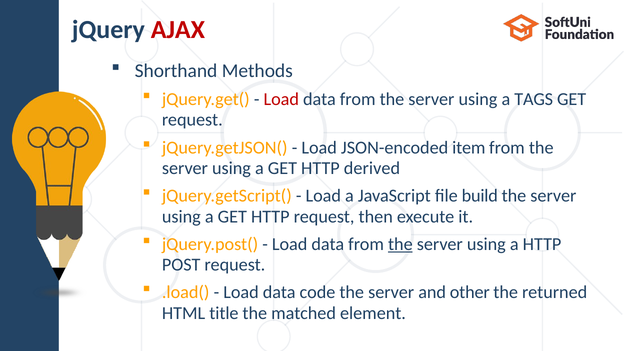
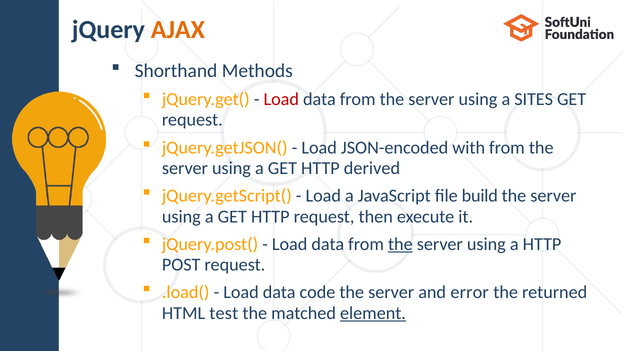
AJAX colour: red -> orange
TAGS: TAGS -> SITES
item: item -> with
other: other -> error
title: title -> test
element underline: none -> present
